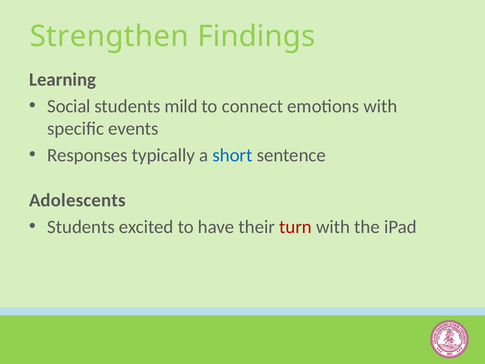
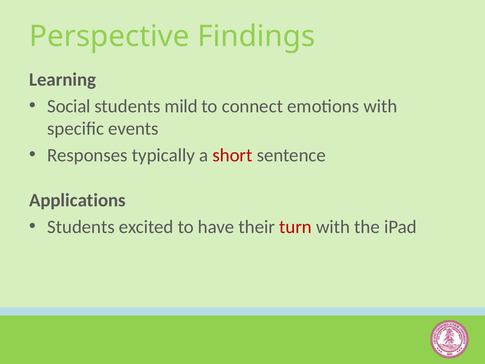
Strengthen: Strengthen -> Perspective
short colour: blue -> red
Adolescents: Adolescents -> Applications
